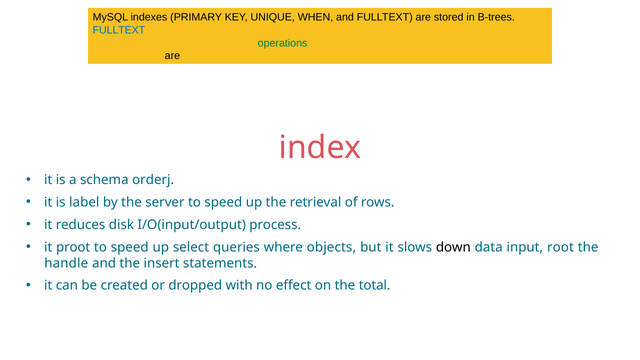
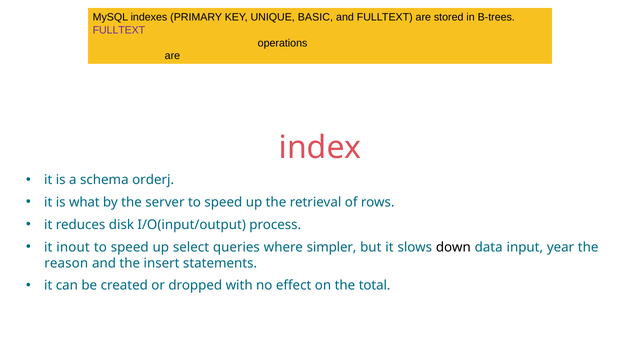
WHEN: WHEN -> BASIC
FULLTEXT at (119, 30) colour: blue -> purple
operations colour: green -> black
label: label -> what
proot: proot -> inout
objects: objects -> simpler
root: root -> year
handle: handle -> reason
